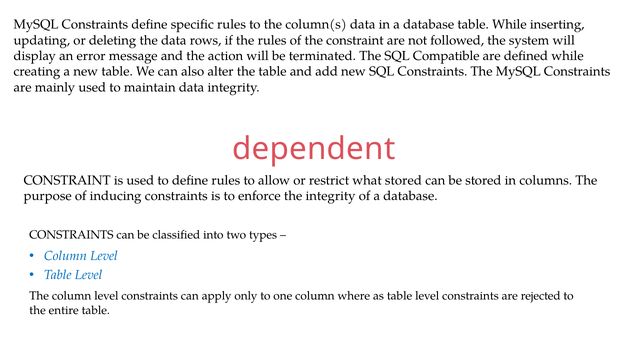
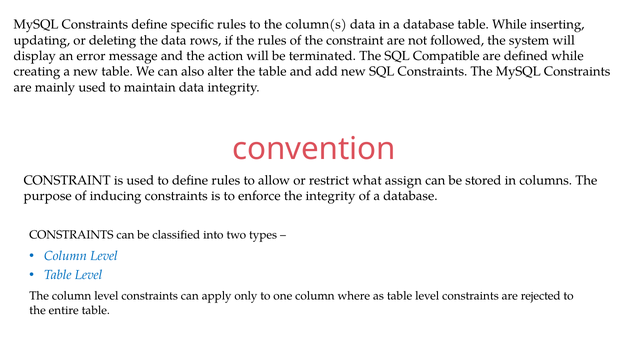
dependent: dependent -> convention
what stored: stored -> assign
